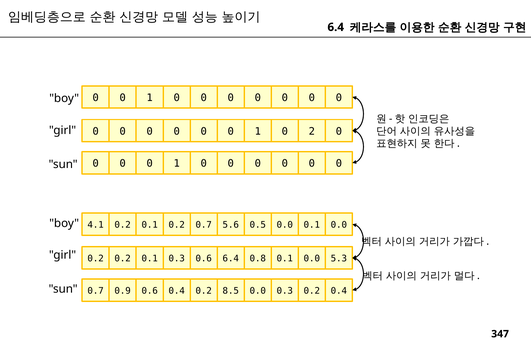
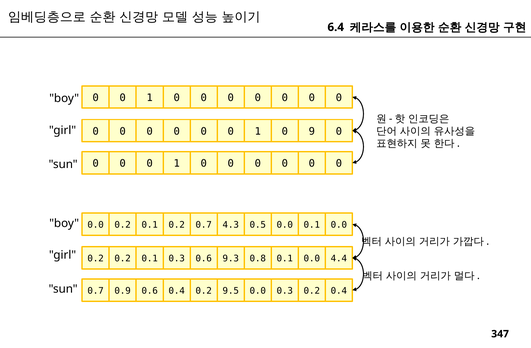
2: 2 -> 9
4.1 at (96, 225): 4.1 -> 0.0
5.6: 5.6 -> 4.3
0.6 6.4: 6.4 -> 9.3
5.3: 5.3 -> 4.4
8.5: 8.5 -> 9.5
